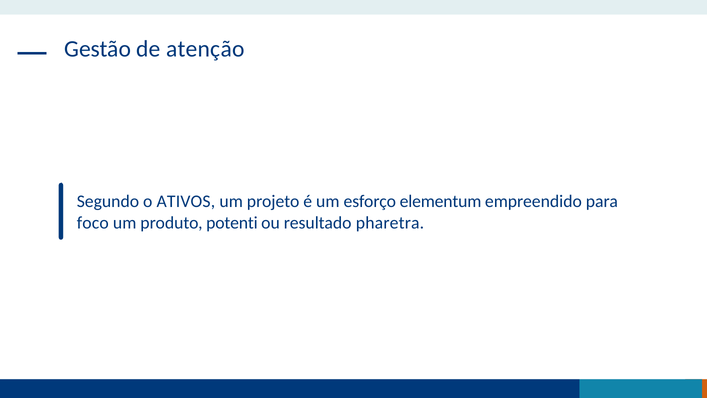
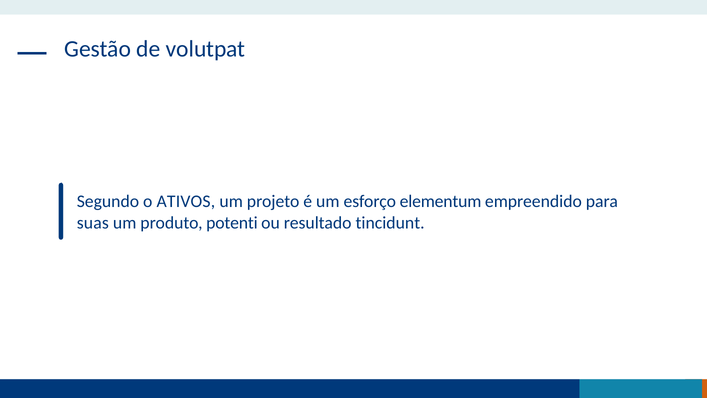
atenção: atenção -> volutpat
foco: foco -> suas
pharetra: pharetra -> tincidunt
